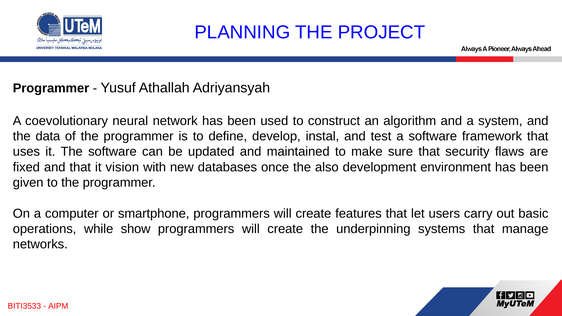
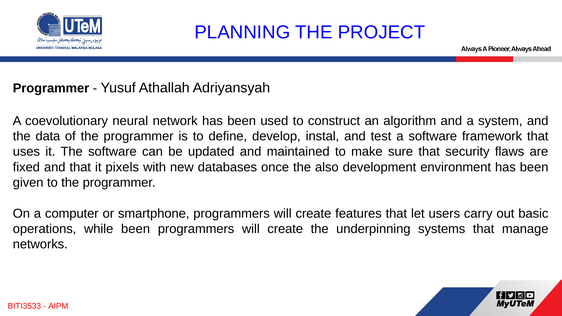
vision: vision -> pixels
while show: show -> been
